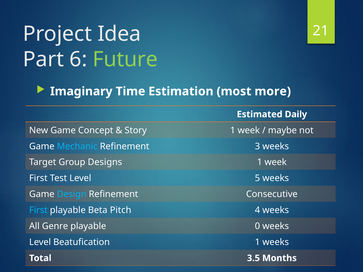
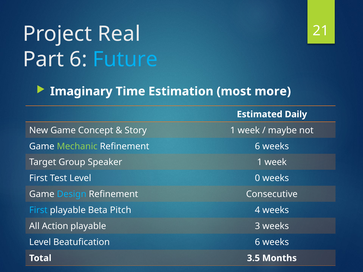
Idea: Idea -> Real
Future colour: light green -> light blue
Mechanic colour: light blue -> light green
Refinement 3: 3 -> 6
Designs: Designs -> Speaker
5: 5 -> 0
Genre: Genre -> Action
0: 0 -> 3
Beatufication 1: 1 -> 6
